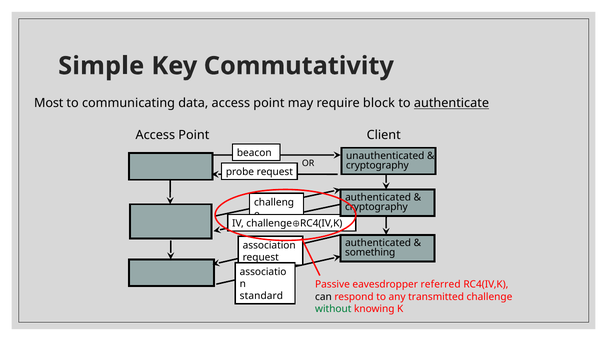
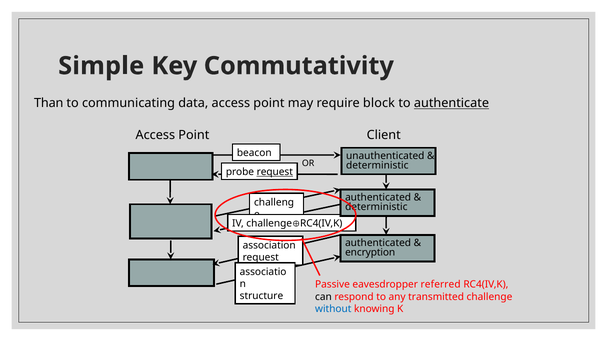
Most: Most -> Than
cryptography at (377, 166): cryptography -> deterministic
request at (275, 172) underline: none -> present
cryptography at (376, 207): cryptography -> deterministic
something: something -> encryption
standard: standard -> structure
without colour: green -> blue
